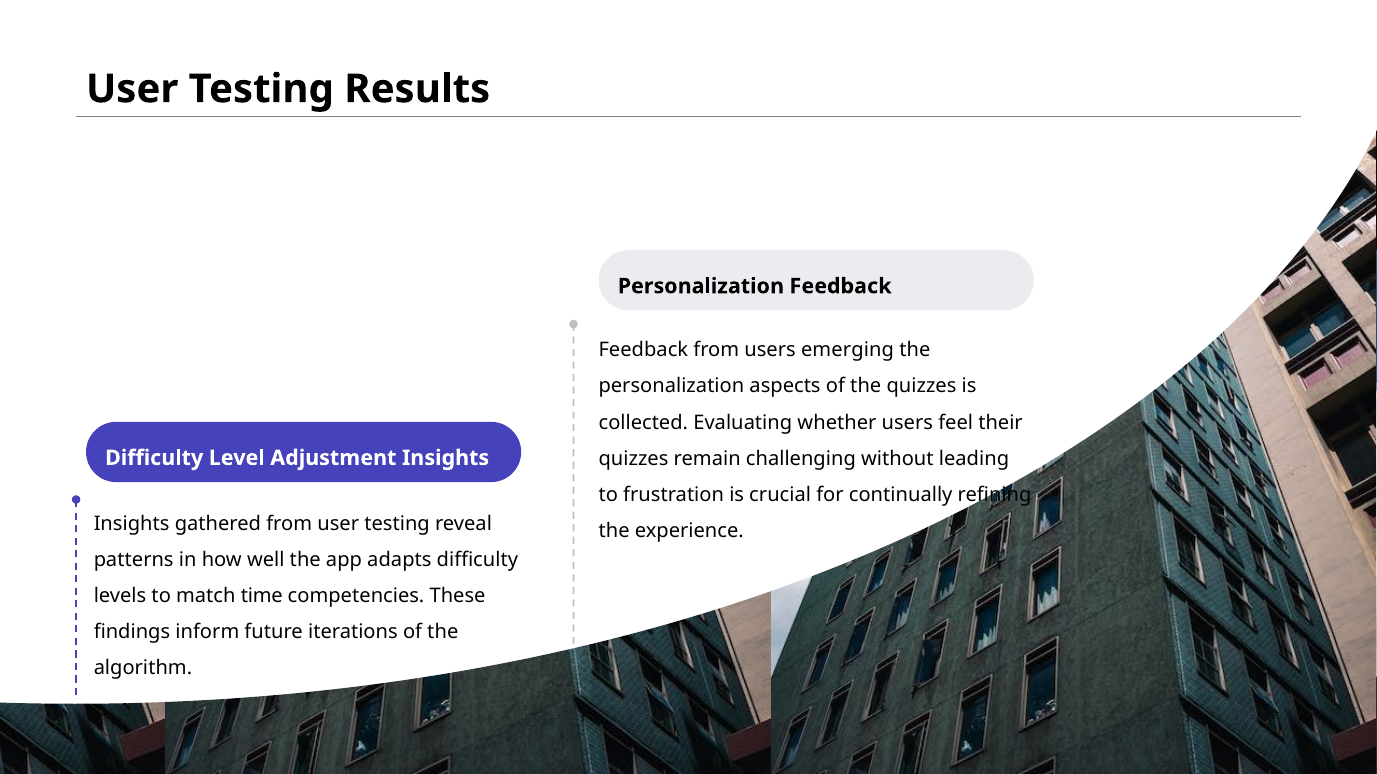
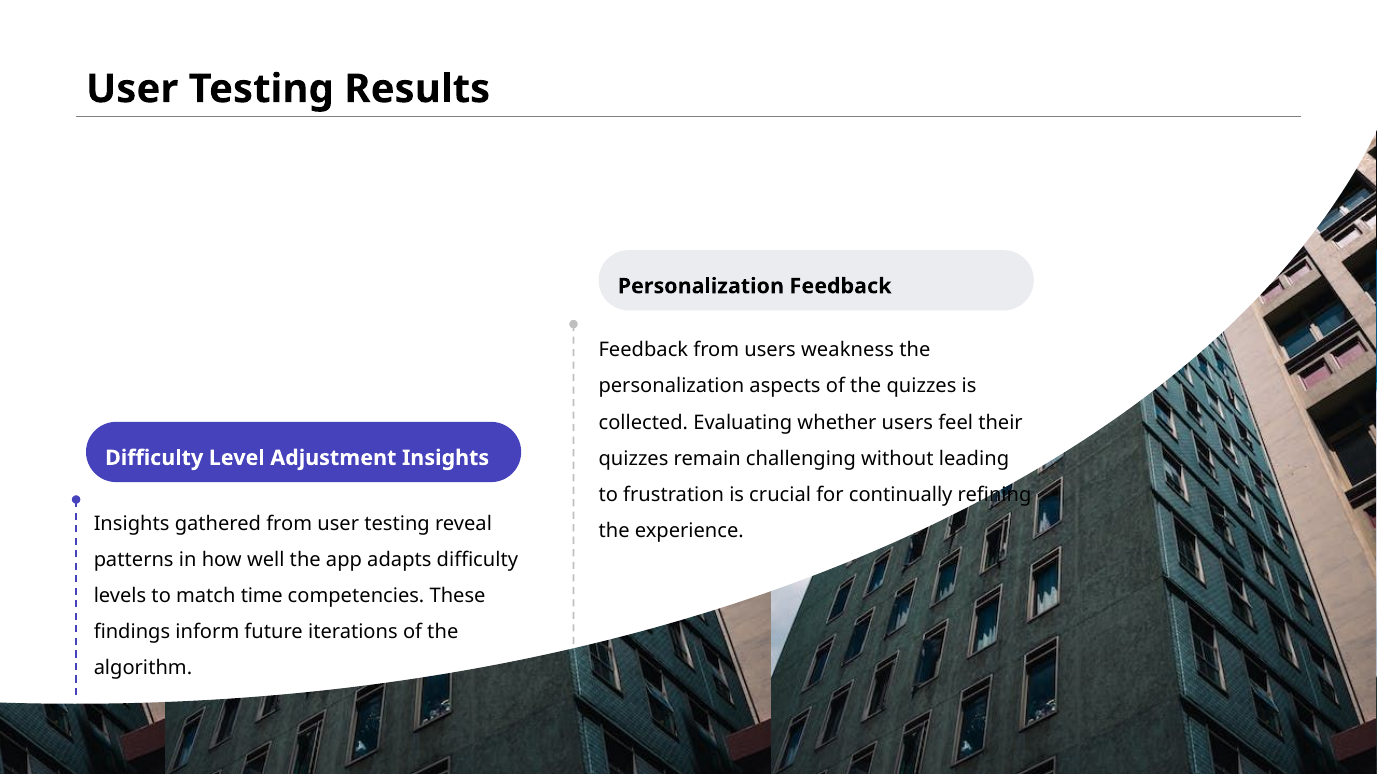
emerging: emerging -> weakness
